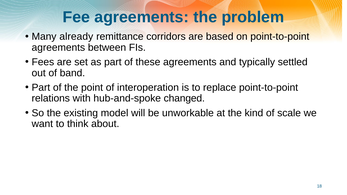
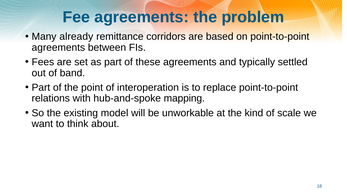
changed: changed -> mapping
